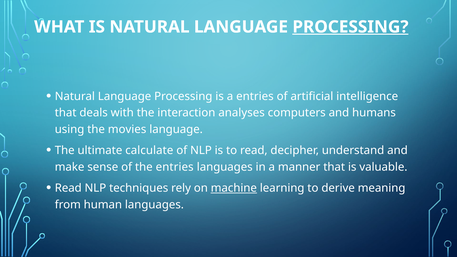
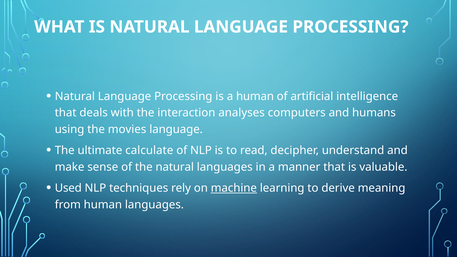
PROCESSING at (350, 27) underline: present -> none
a entries: entries -> human
the entries: entries -> natural
Read at (68, 188): Read -> Used
